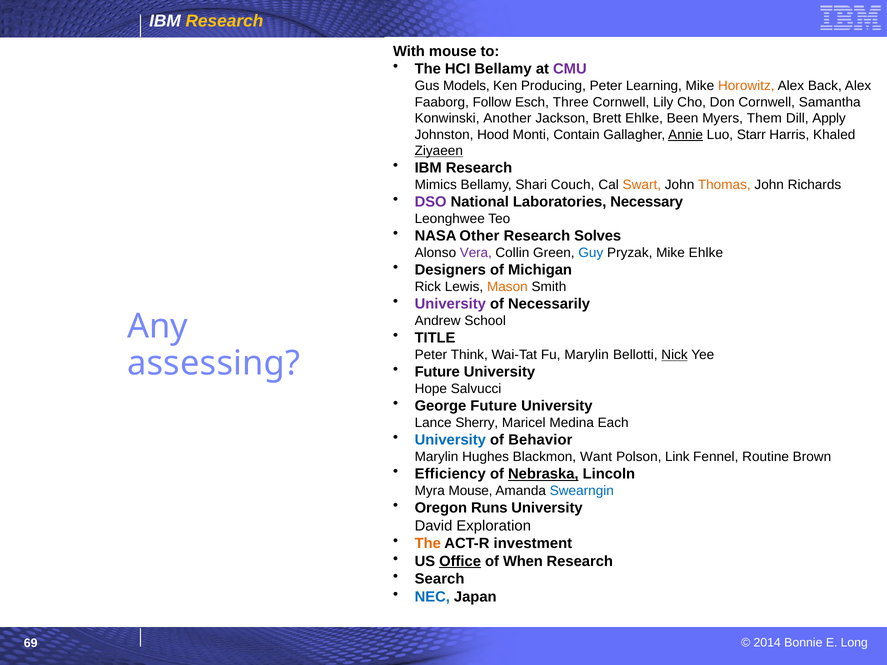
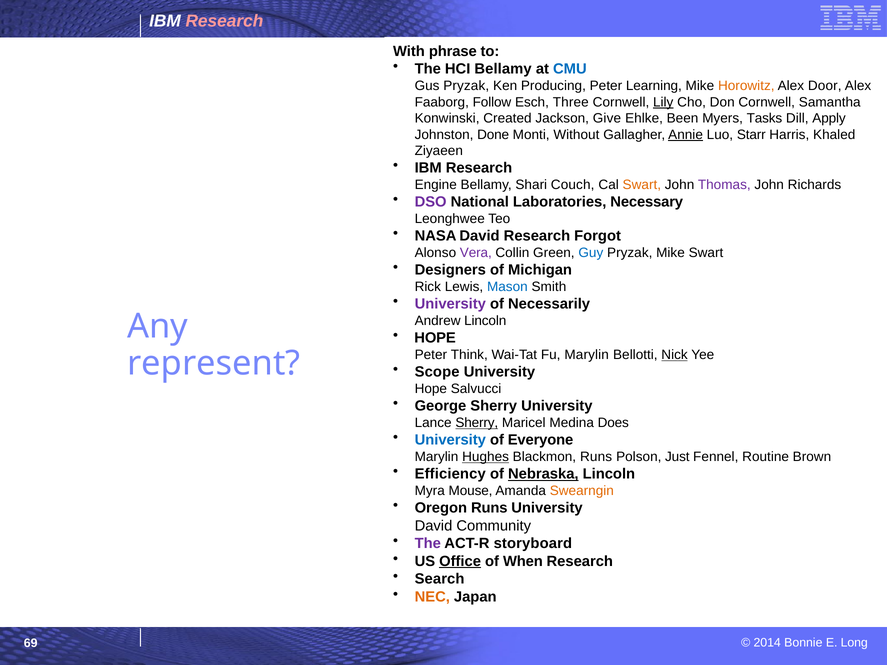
Research at (224, 21) colour: yellow -> pink
With mouse: mouse -> phrase
CMU colour: purple -> blue
Gus Models: Models -> Pryzak
Back: Back -> Door
Lily underline: none -> present
Another: Another -> Created
Brett: Brett -> Give
Them: Them -> Tasks
Hood: Hood -> Done
Contain: Contain -> Without
Ziyaeen underline: present -> none
Mimics: Mimics -> Engine
Thomas colour: orange -> purple
NASA Other: Other -> David
Solves: Solves -> Forgot
Mike Ehlke: Ehlke -> Swart
Mason colour: orange -> blue
Andrew School: School -> Lincoln
TITLE at (435, 338): TITLE -> HOPE
assessing: assessing -> represent
Future at (437, 372): Future -> Scope
George Future: Future -> Sherry
Sherry at (477, 423) underline: none -> present
Each: Each -> Does
Behavior: Behavior -> Everyone
Hughes underline: none -> present
Blackmon Want: Want -> Runs
Link: Link -> Just
Swearngin colour: blue -> orange
Exploration: Exploration -> Community
The at (428, 544) colour: orange -> purple
investment: investment -> storyboard
NEC colour: blue -> orange
